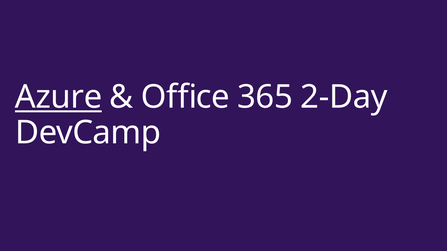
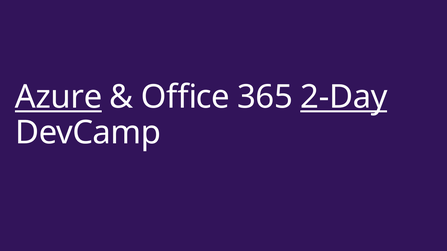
2-Day underline: none -> present
